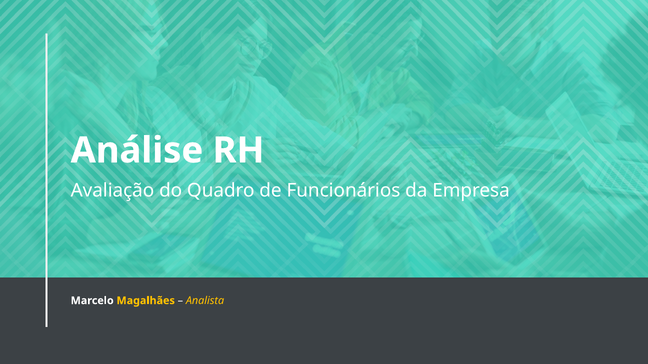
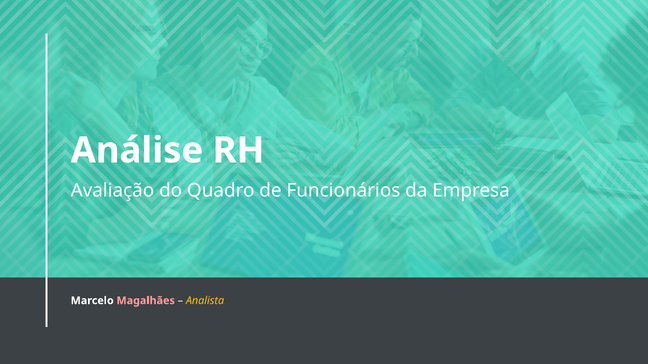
Magalhães colour: yellow -> pink
